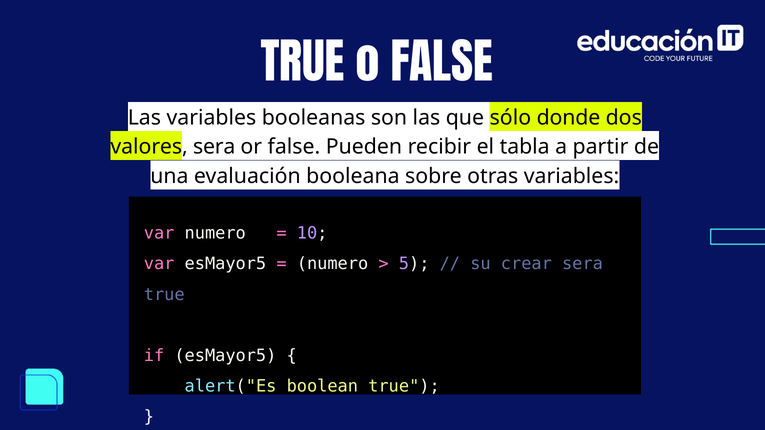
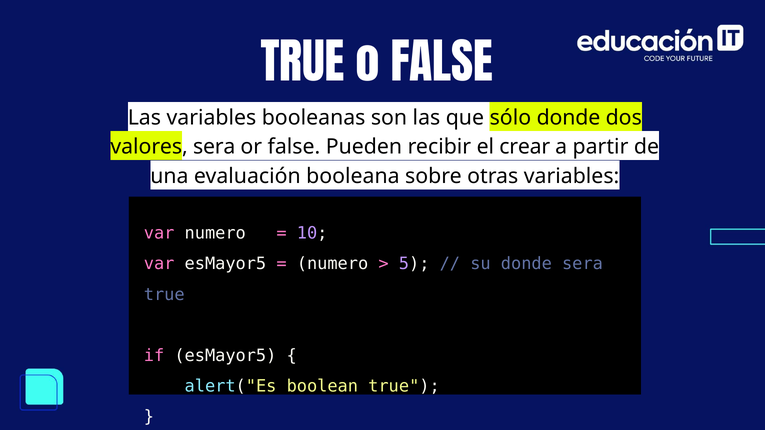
tabla: tabla -> crear
su crear: crear -> donde
